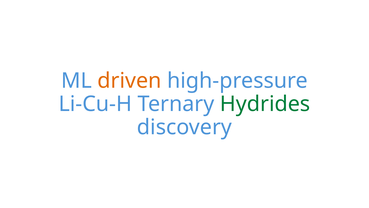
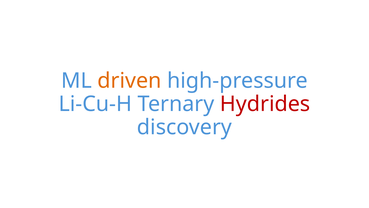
Hydrides colour: green -> red
